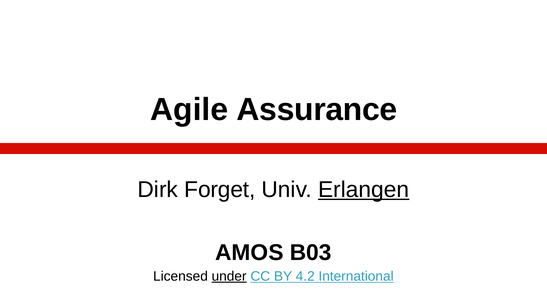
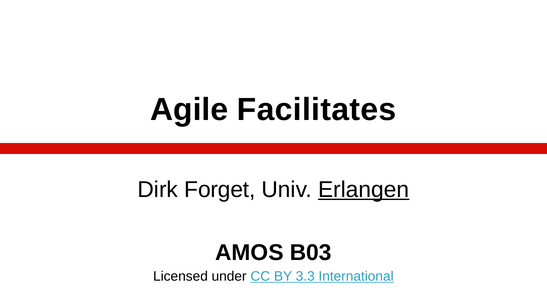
Assurance: Assurance -> Facilitates
under underline: present -> none
4.2: 4.2 -> 3.3
